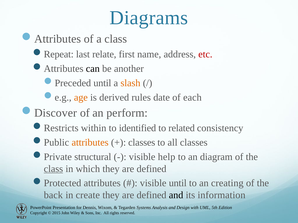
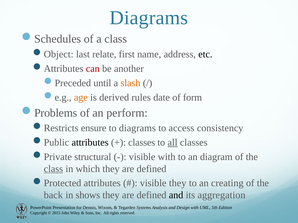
Attributes at (58, 39): Attributes -> Schedules
Repeat: Repeat -> Object
etc colour: red -> black
can colour: black -> red
each: each -> form
Discover: Discover -> Problems
within: within -> ensure
to identified: identified -> diagrams
related: related -> access
attributes at (90, 143) colour: orange -> black
all at (173, 143) underline: none -> present
visible help: help -> with
visible until: until -> they
create: create -> shows
information: information -> aggregation
